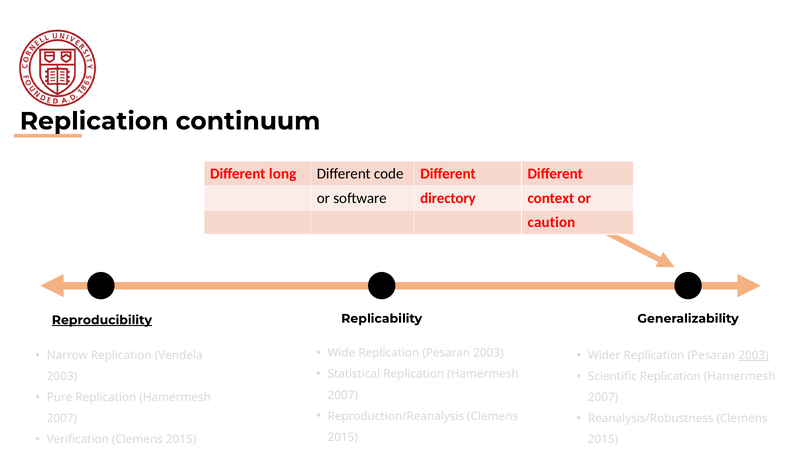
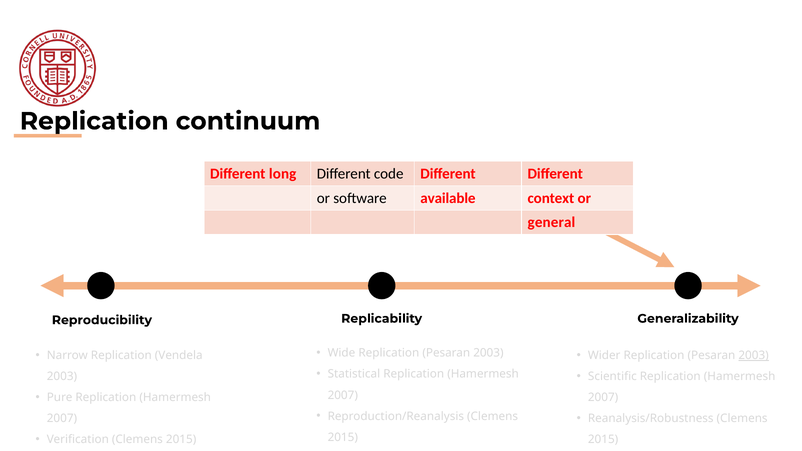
directory: directory -> available
caution: caution -> general
Reproducibility underline: present -> none
